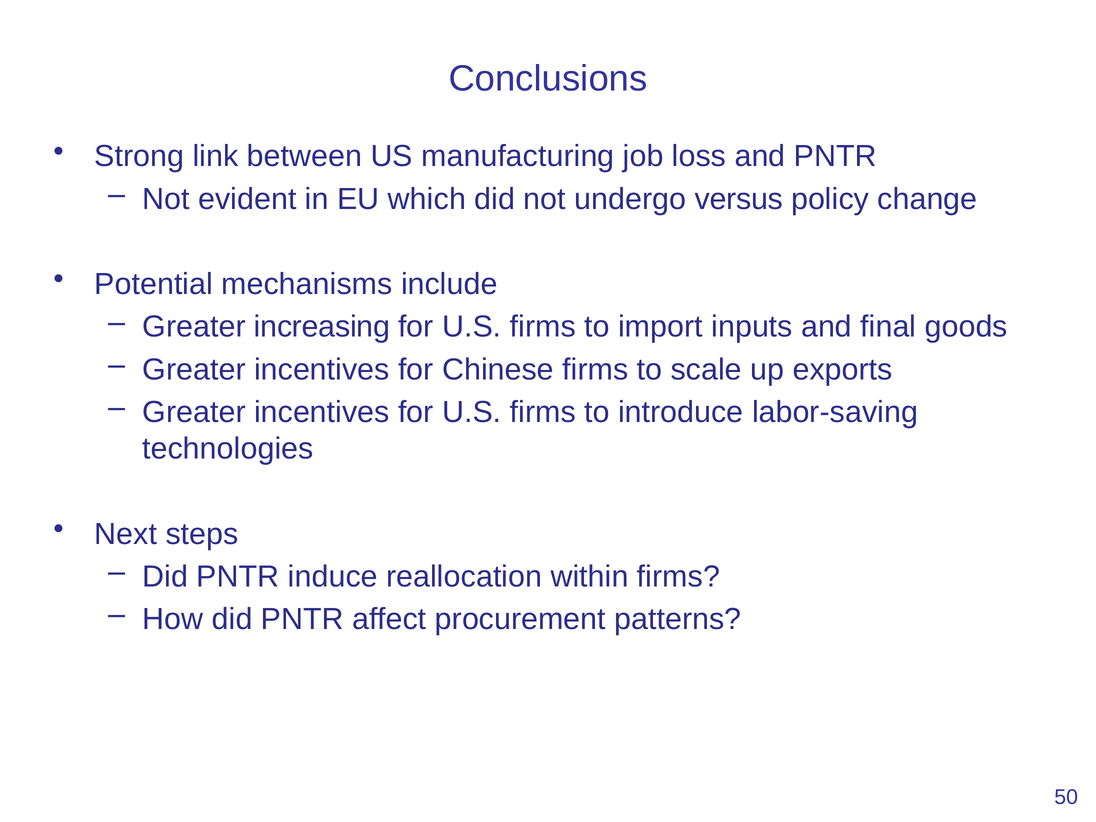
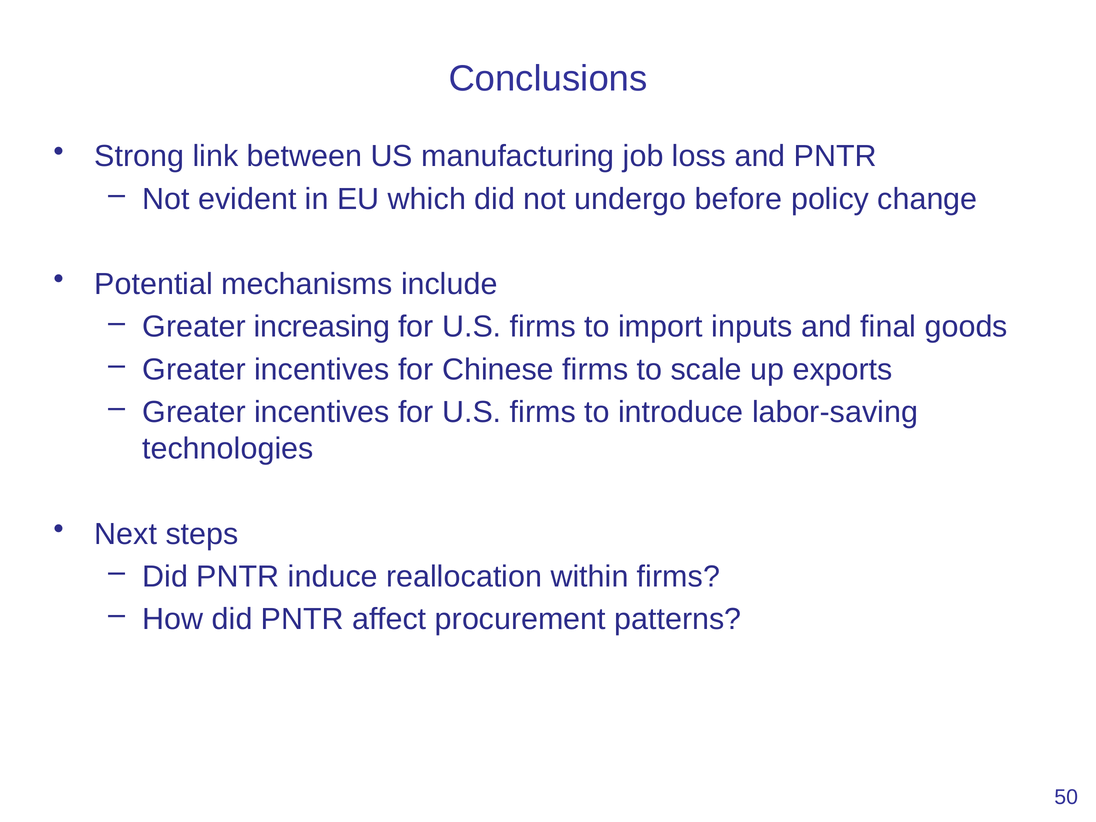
versus: versus -> before
